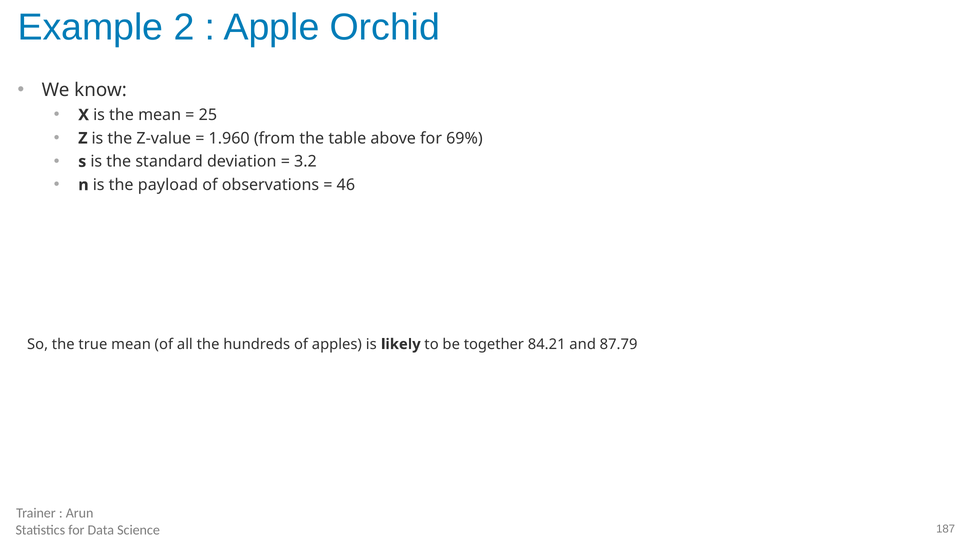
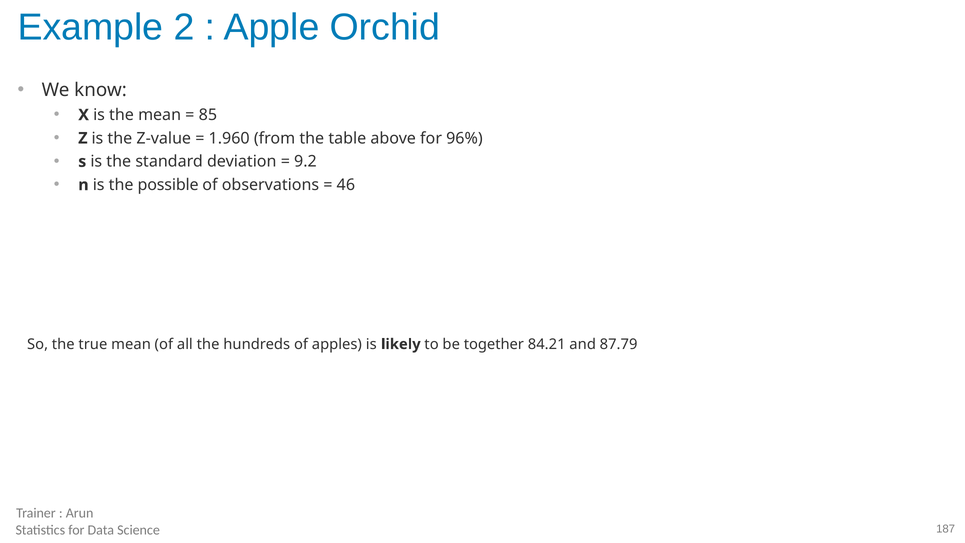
25: 25 -> 85
69%: 69% -> 96%
3.2: 3.2 -> 9.2
payload: payload -> possible
